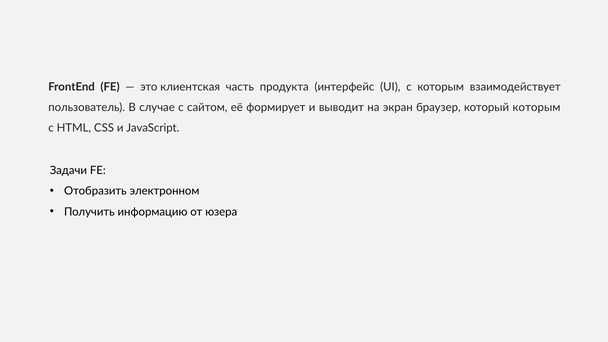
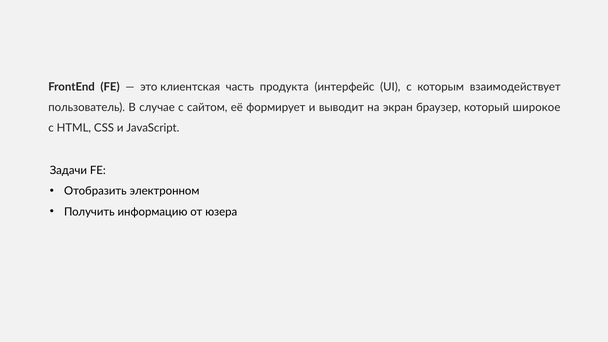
который которым: которым -> широкое
